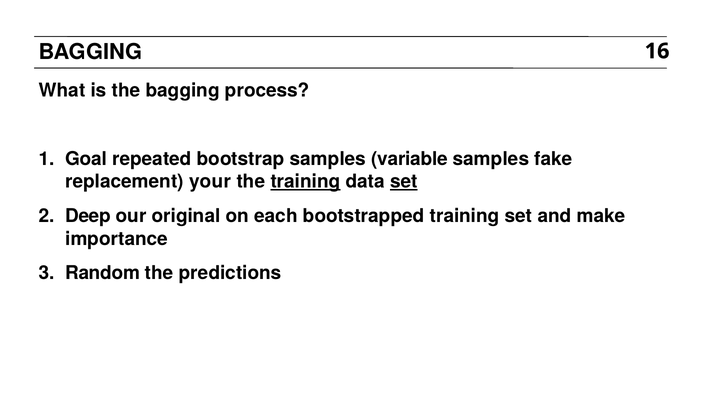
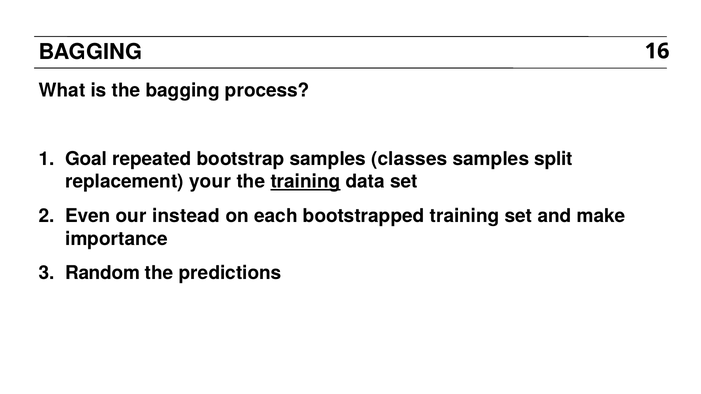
variable: variable -> classes
fake: fake -> split
set at (404, 181) underline: present -> none
Deep: Deep -> Even
original: original -> instead
